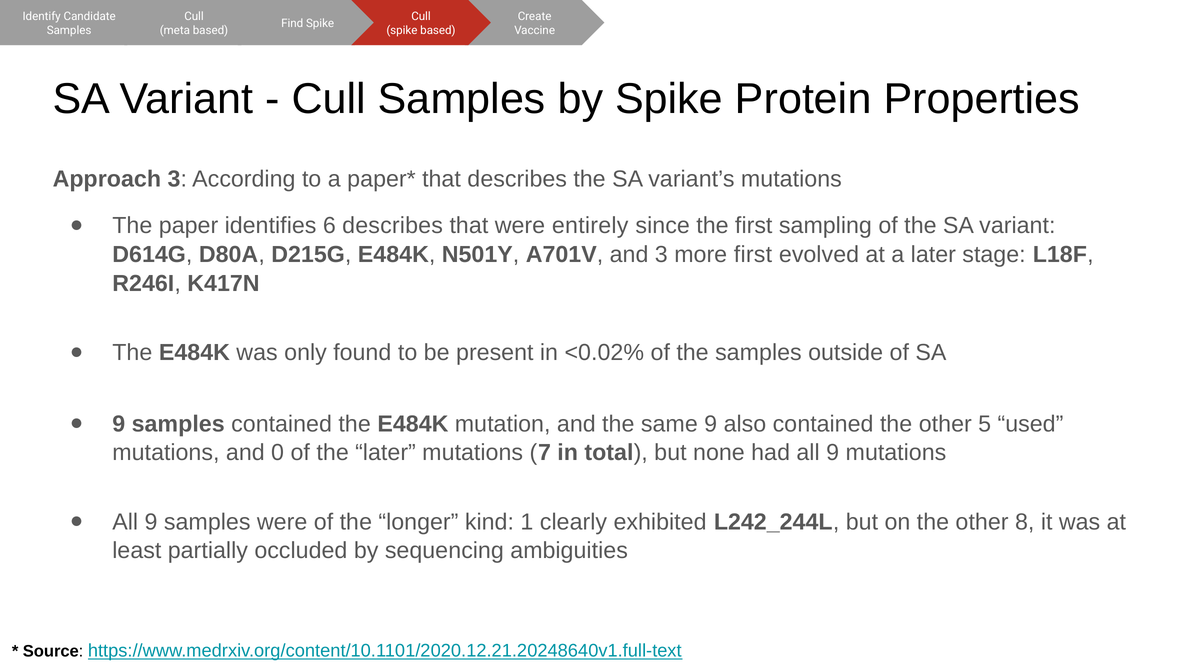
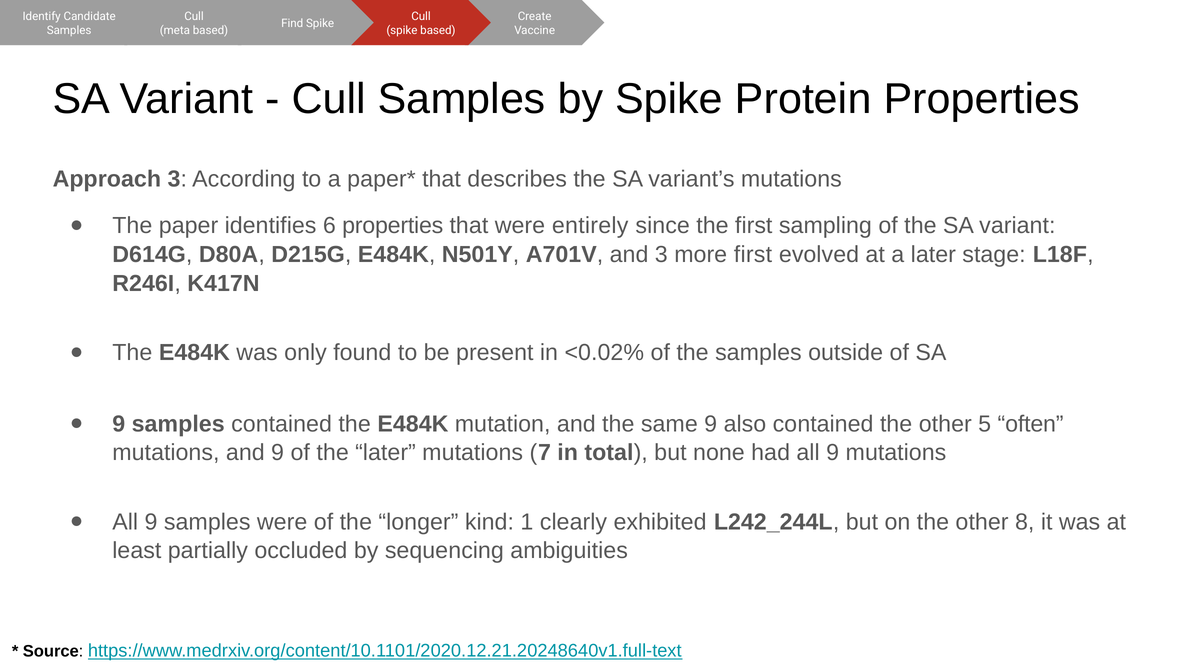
6 describes: describes -> properties
used: used -> often
and 0: 0 -> 9
